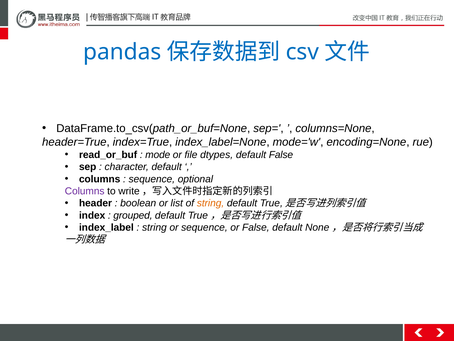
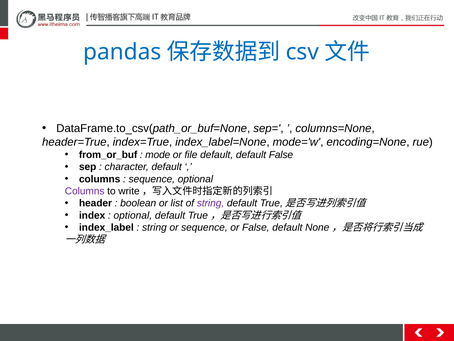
read_or_buf: read_or_buf -> from_or_buf
file dtypes: dtypes -> default
string at (211, 203) colour: orange -> purple
grouped at (133, 215): grouped -> optional
